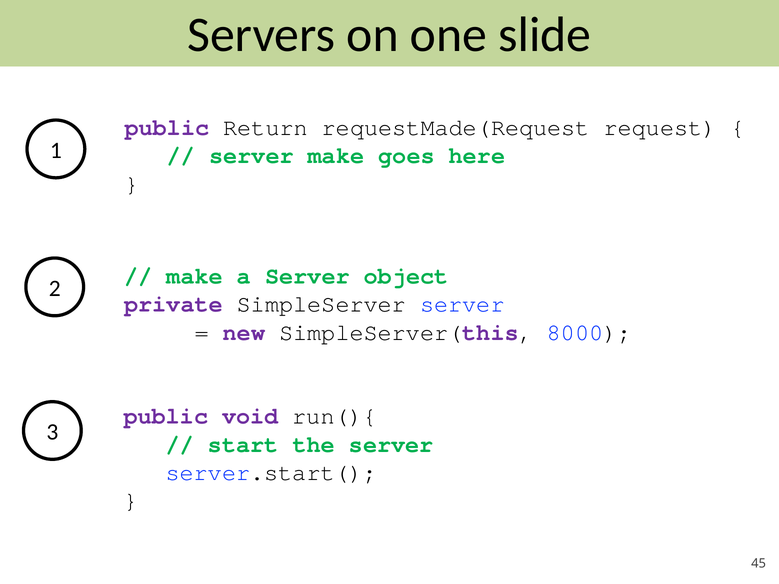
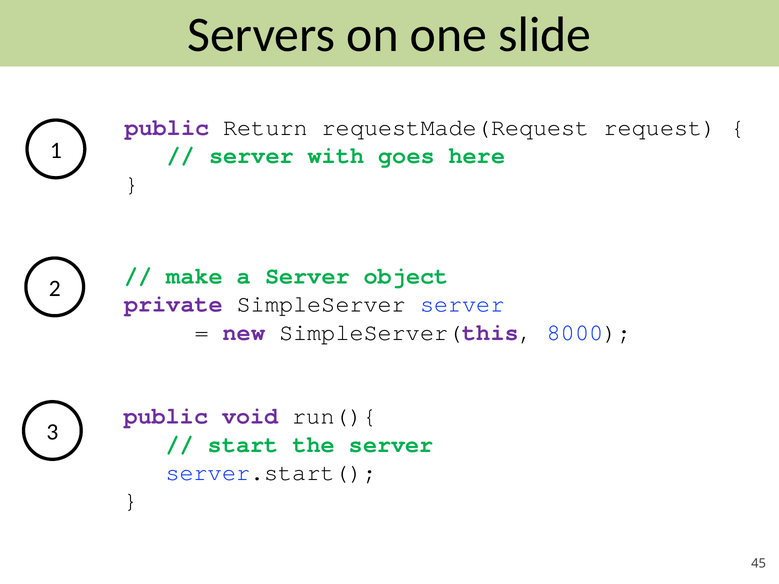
server make: make -> with
